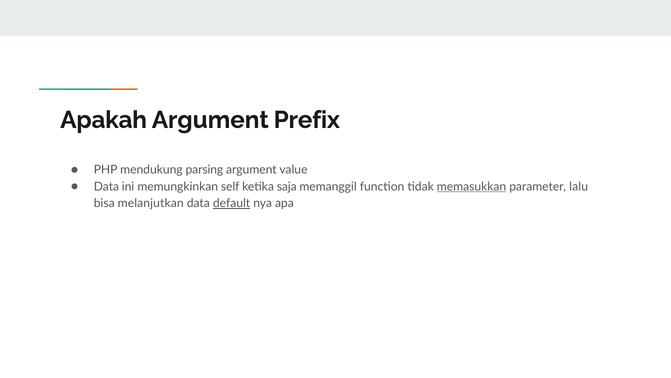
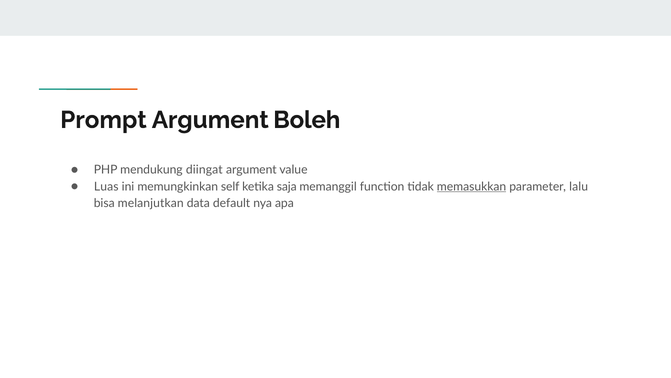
Apakah: Apakah -> Prompt
Prefix: Prefix -> Boleh
parsing: parsing -> diingat
Data at (106, 186): Data -> Luas
default underline: present -> none
